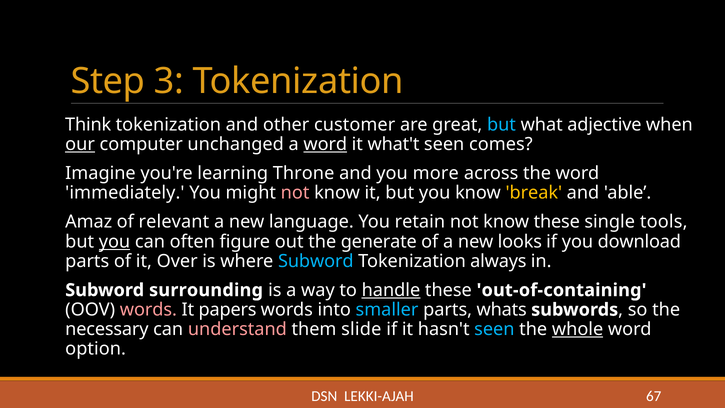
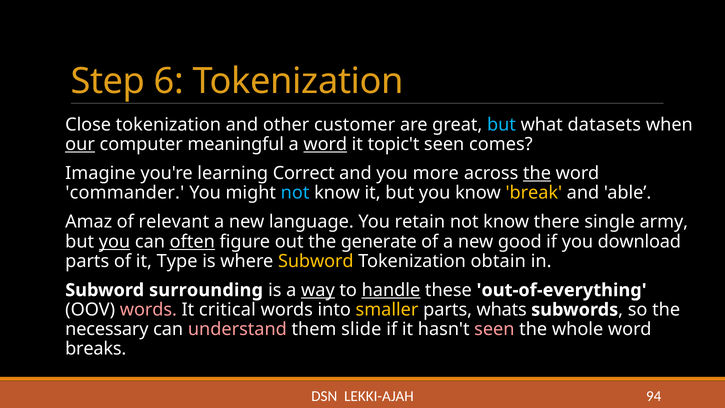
3: 3 -> 6
Think: Think -> Close
adjective: adjective -> datasets
unchanged: unchanged -> meaningful
what't: what't -> topic't
Throne: Throne -> Correct
the at (537, 173) underline: none -> present
immediately: immediately -> commander
not at (295, 193) colour: pink -> light blue
know these: these -> there
tools: tools -> army
often underline: none -> present
looks: looks -> good
Over: Over -> Type
Subword at (316, 261) colour: light blue -> yellow
always: always -> obtain
way underline: none -> present
out-of-containing: out-of-containing -> out-of-everything
papers: papers -> critical
smaller colour: light blue -> yellow
seen at (494, 329) colour: light blue -> pink
whole underline: present -> none
option: option -> breaks
67: 67 -> 94
